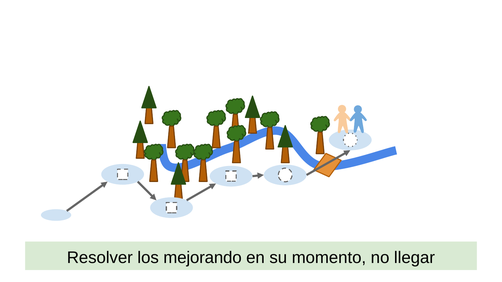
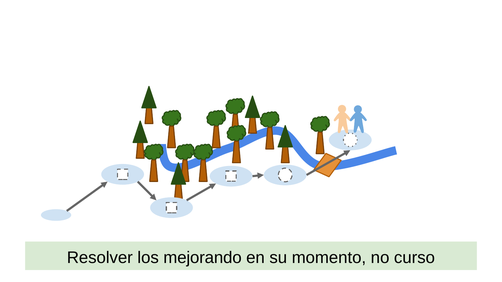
llegar: llegar -> curso
